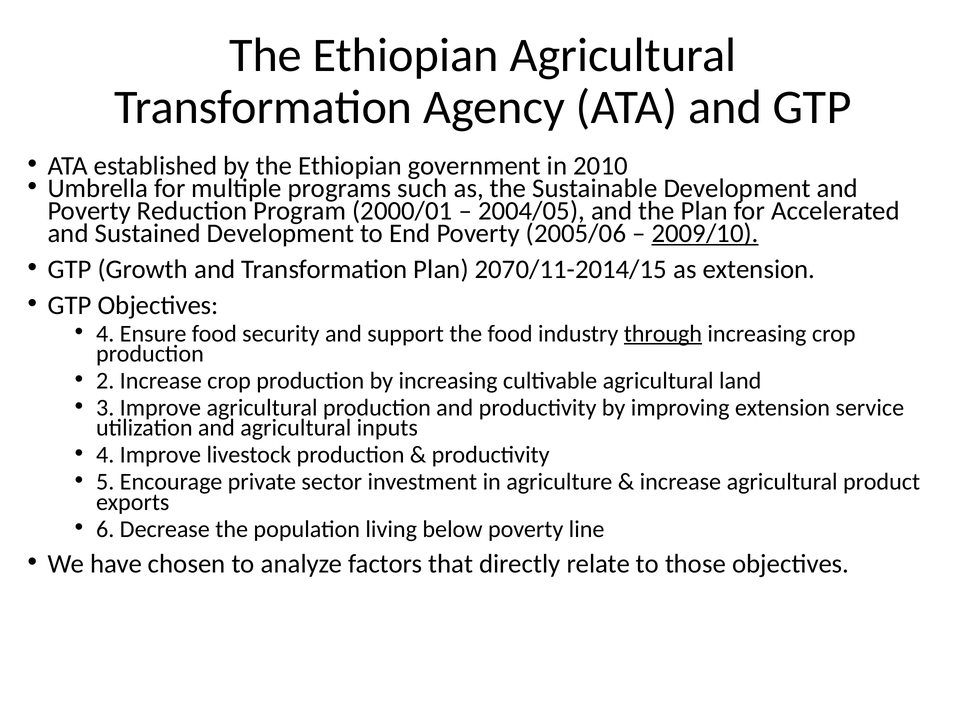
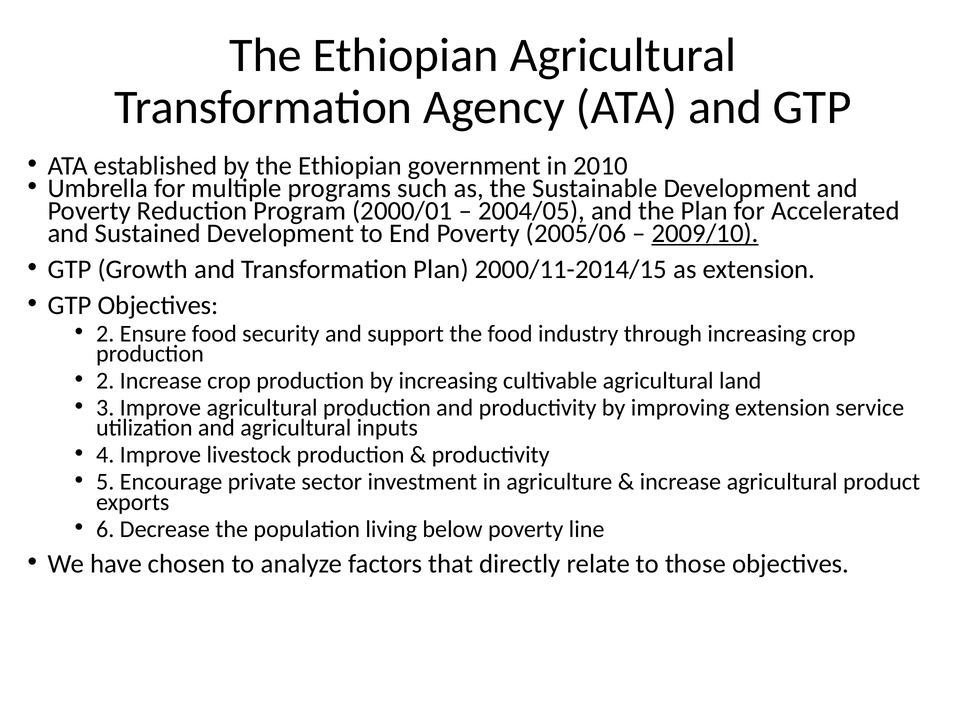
2070/11-2014/15: 2070/11-2014/15 -> 2000/11-2014/15
4 at (105, 334): 4 -> 2
through underline: present -> none
